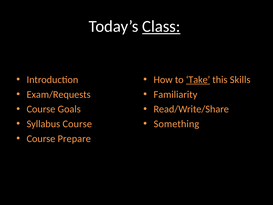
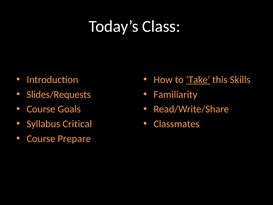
Class underline: present -> none
Exam/Requests: Exam/Requests -> Slides/Requests
Syllabus Course: Course -> Critical
Something: Something -> Classmates
